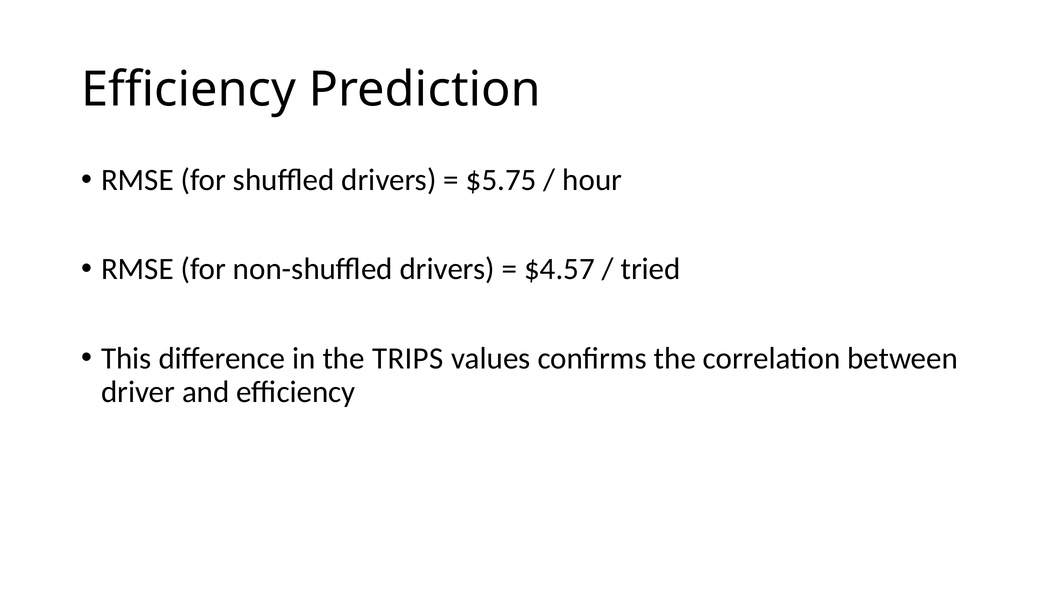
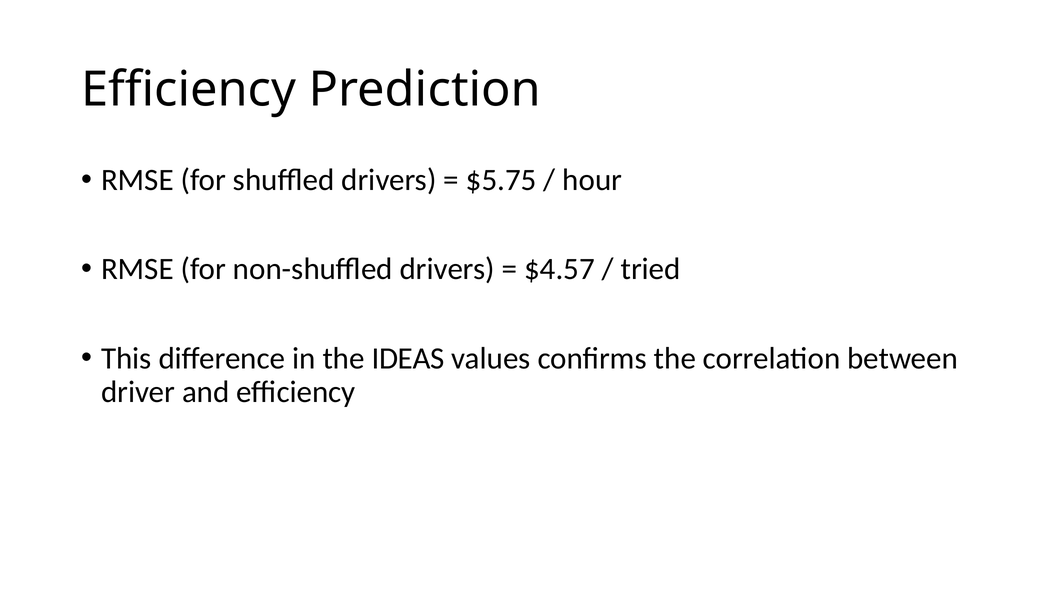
TRIPS: TRIPS -> IDEAS
